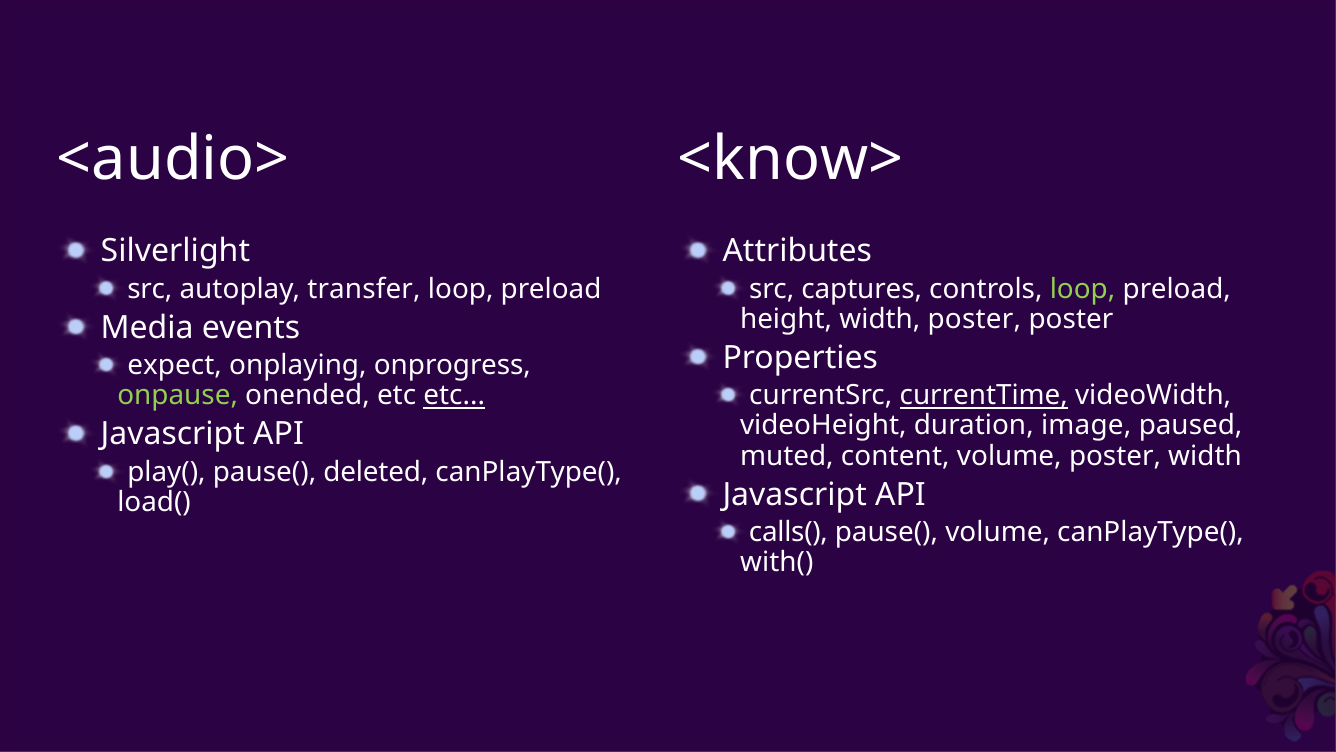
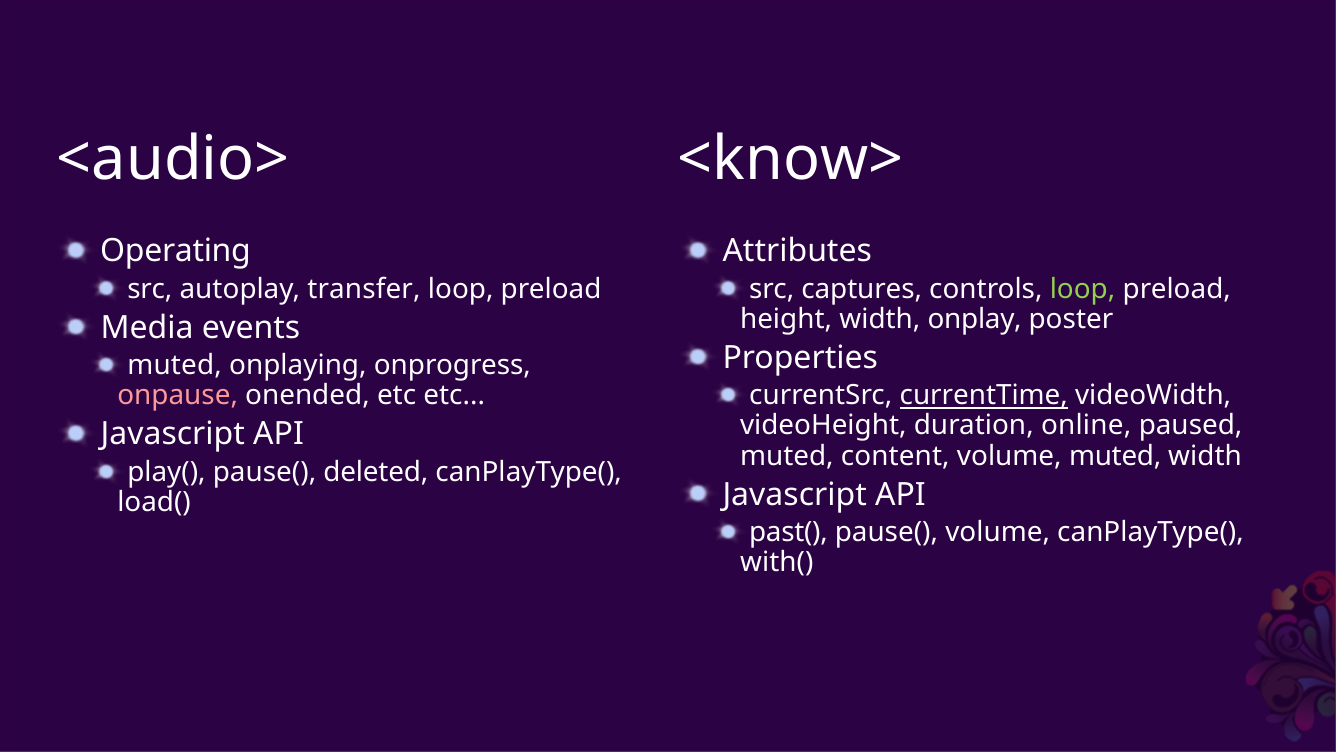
Silverlight: Silverlight -> Operating
width poster: poster -> onplay
expect at (175, 365): expect -> muted
onpause colour: light green -> pink
etc at (454, 396) underline: present -> none
image: image -> online
volume poster: poster -> muted
calls(: calls( -> past(
